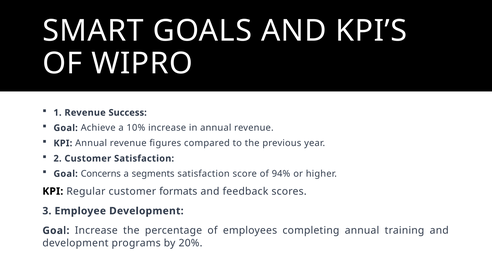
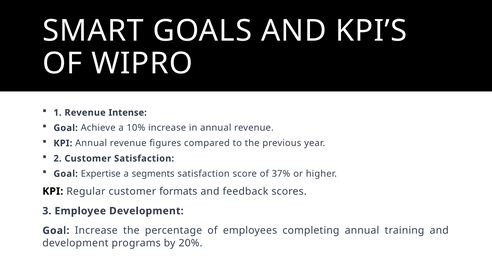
Success: Success -> Intense
Concerns: Concerns -> Expertise
94%: 94% -> 37%
